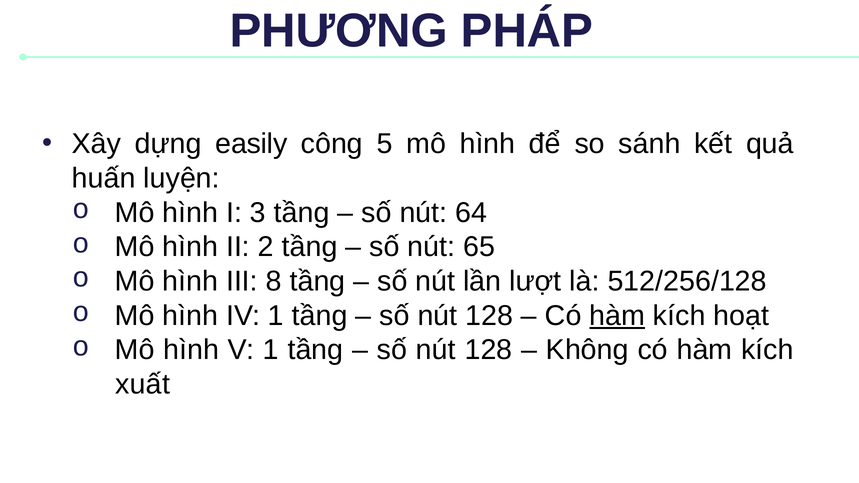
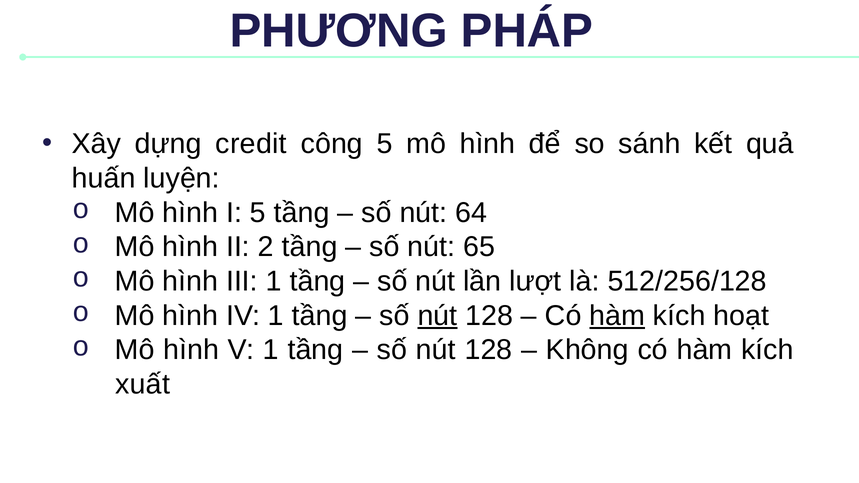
easily: easily -> credit
I 3: 3 -> 5
III 8: 8 -> 1
nút at (437, 316) underline: none -> present
